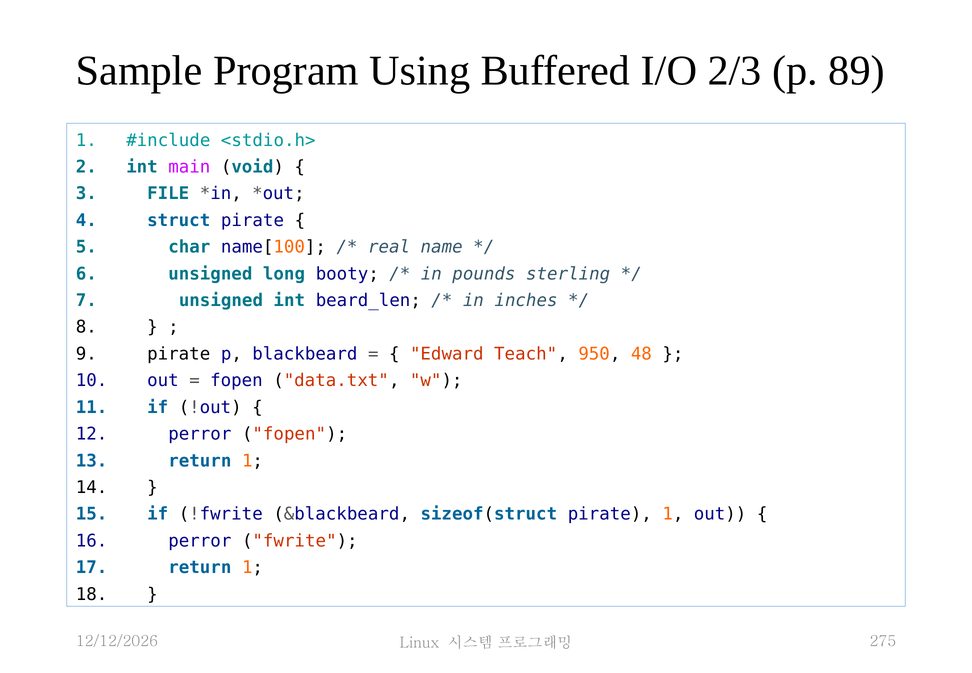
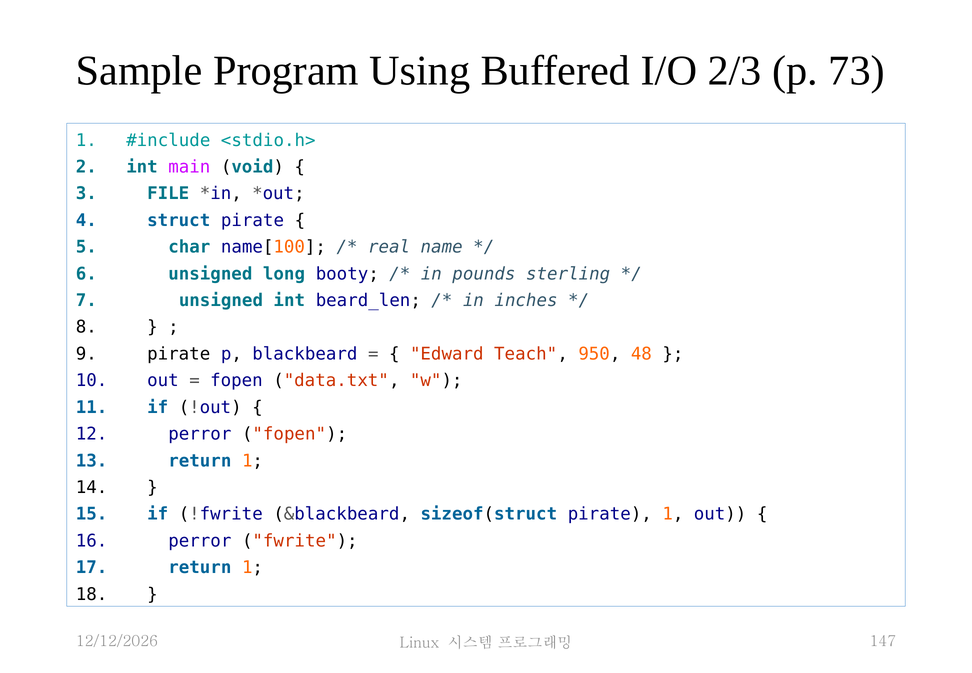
89: 89 -> 73
275: 275 -> 147
